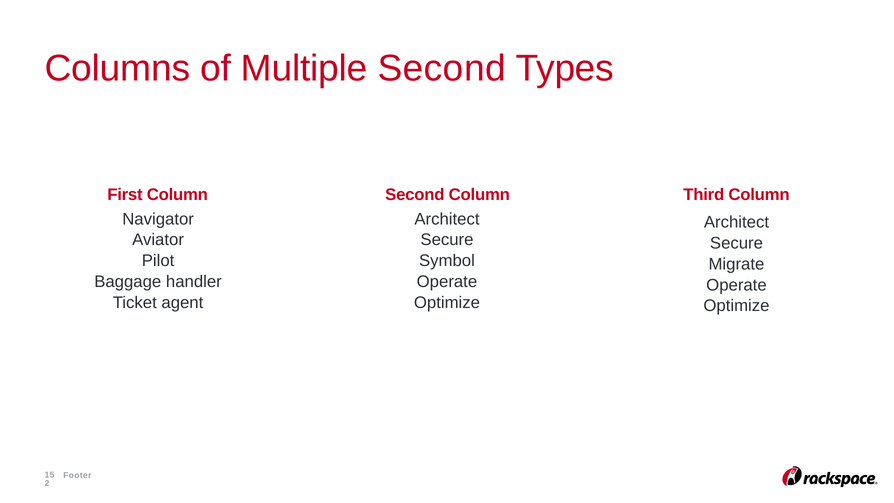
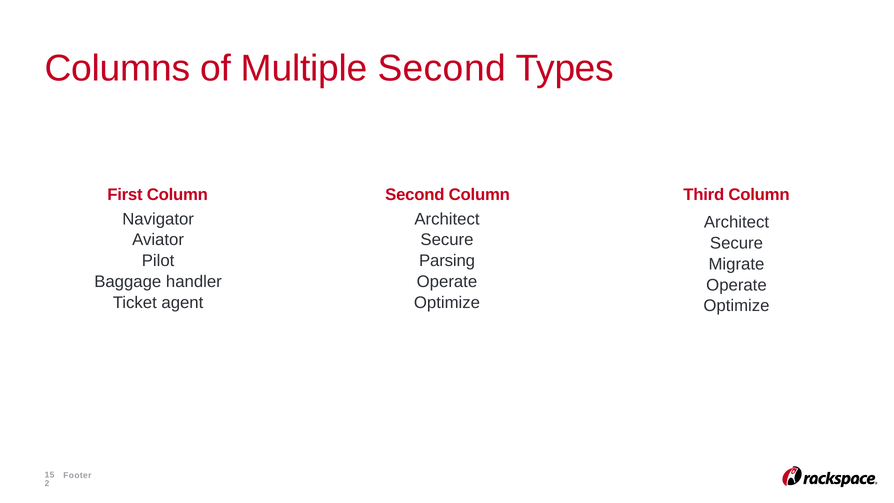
Symbol: Symbol -> Parsing
